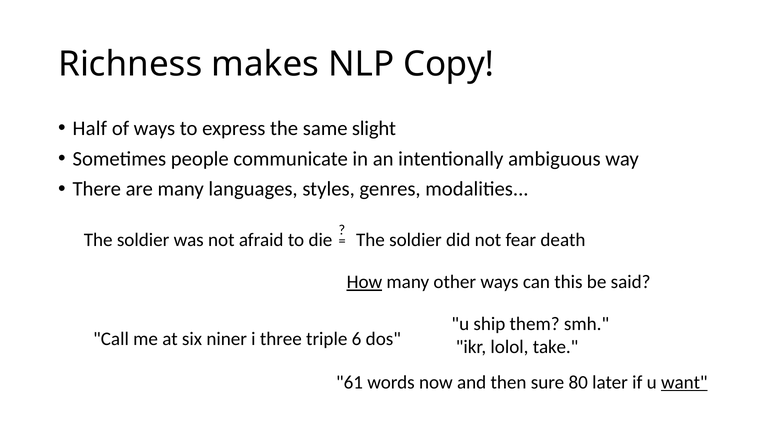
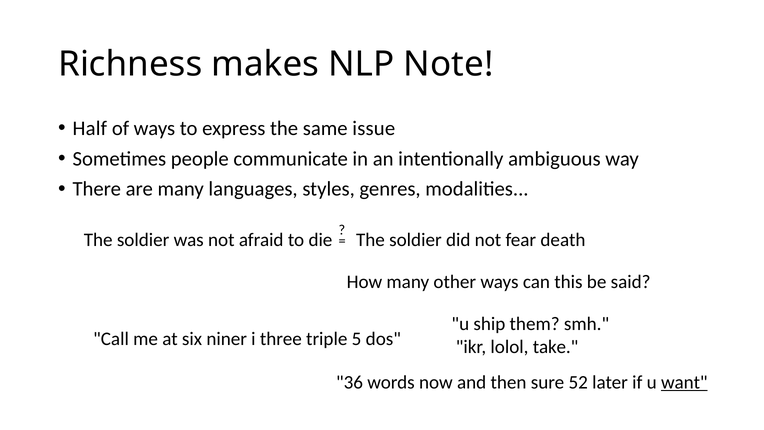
Copy: Copy -> Note
slight: slight -> issue
How underline: present -> none
6: 6 -> 5
61: 61 -> 36
80: 80 -> 52
